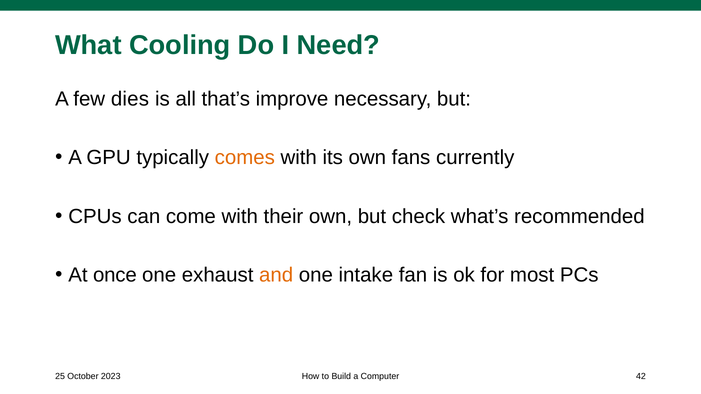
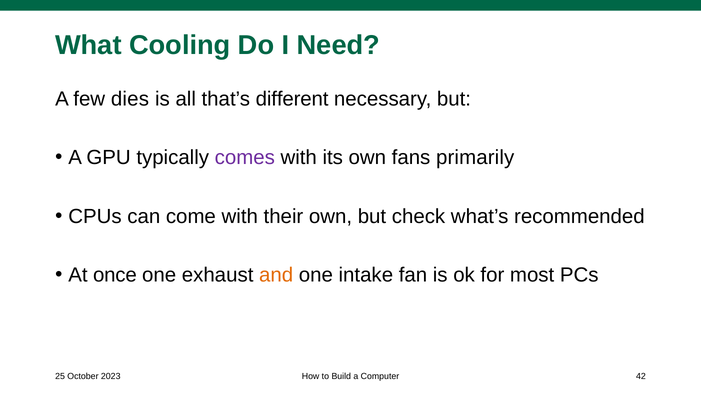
improve: improve -> different
comes colour: orange -> purple
currently: currently -> primarily
